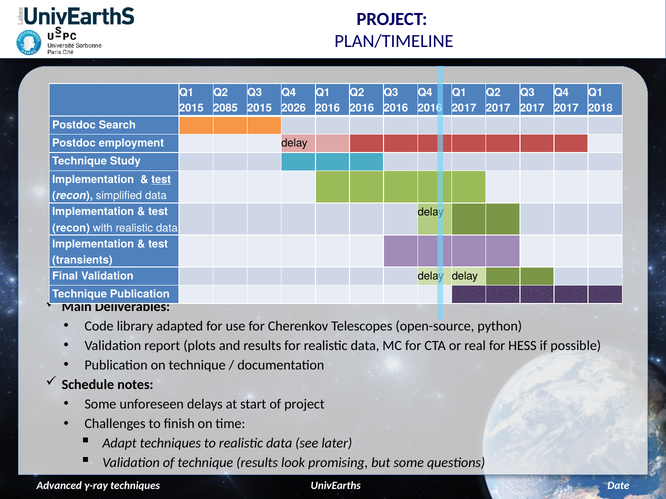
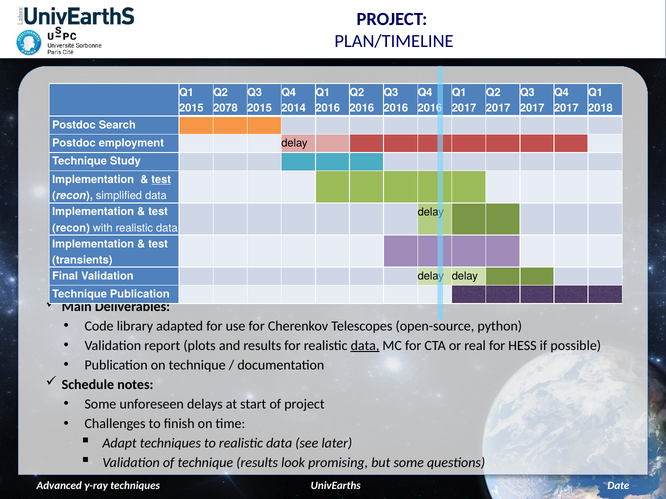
2085: 2085 -> 2078
2026: 2026 -> 2014
data at (365, 346) underline: none -> present
